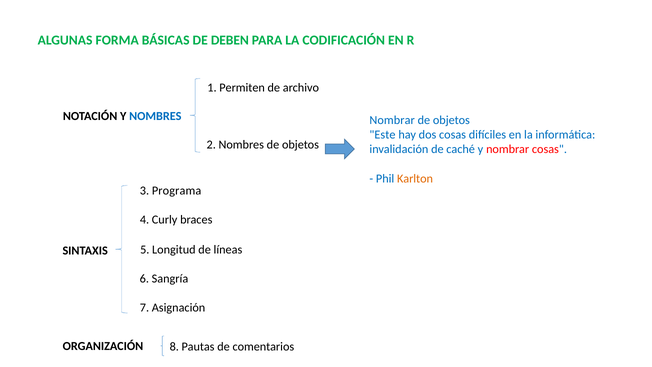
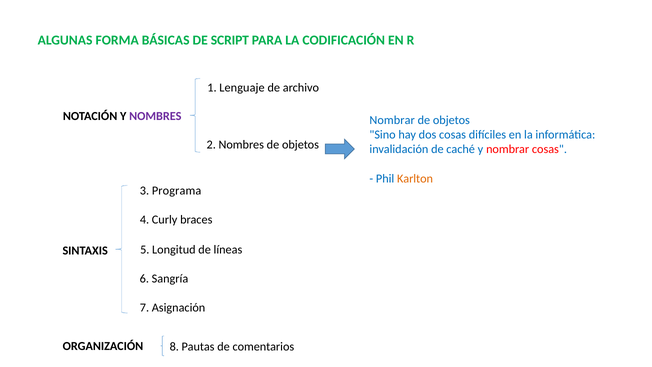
DEBEN: DEBEN -> SCRIPT
Permiten: Permiten -> Lenguaje
NOMBRES at (155, 116) colour: blue -> purple
Este: Este -> Sino
